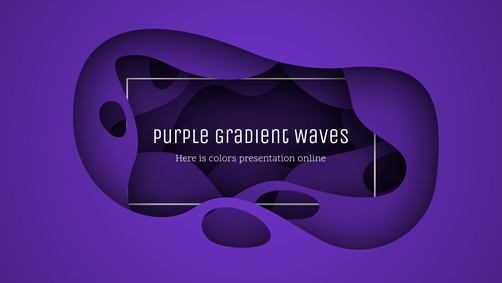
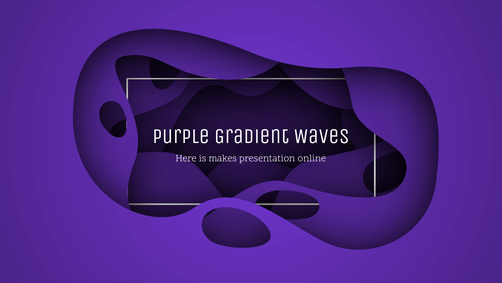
colors: colors -> makes
